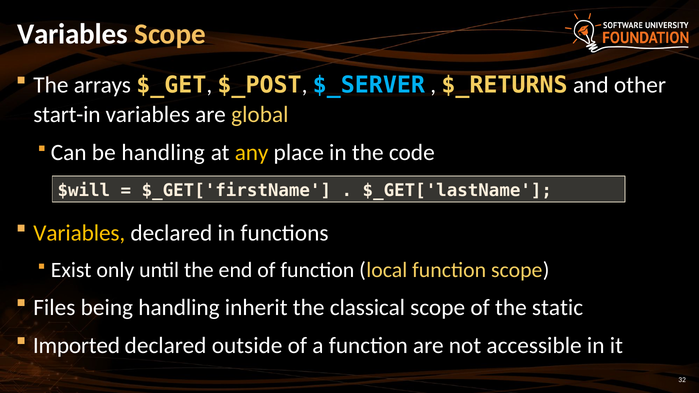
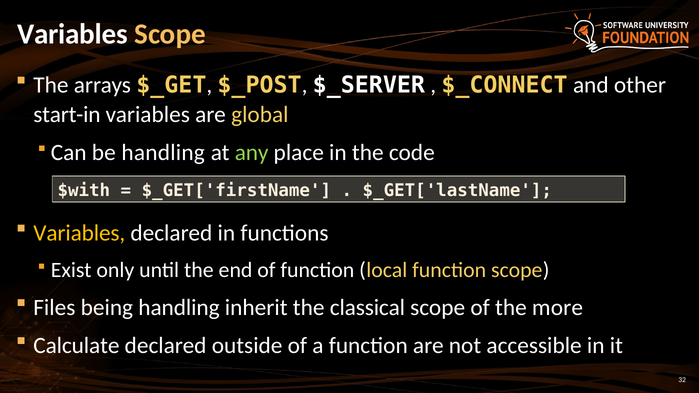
$_SERVER colour: light blue -> white
$_RETURNS: $_RETURNS -> $_CONNECT
any colour: yellow -> light green
$will: $will -> $with
static: static -> more
Imported: Imported -> Calculate
